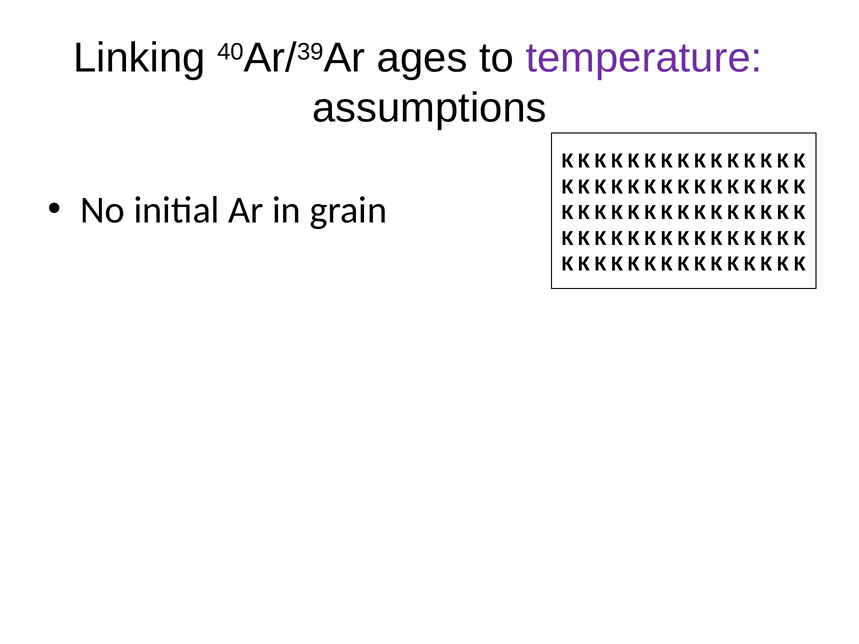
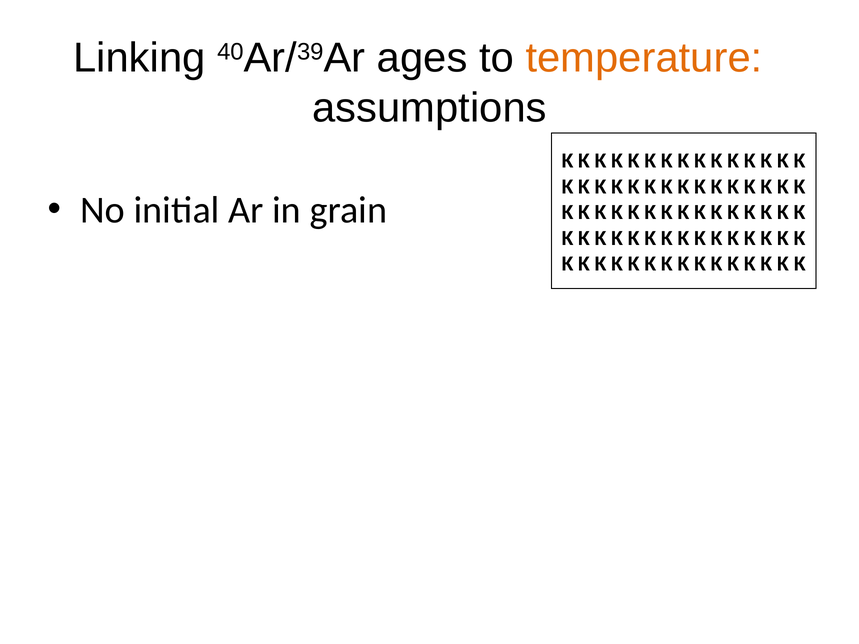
temperature colour: purple -> orange
